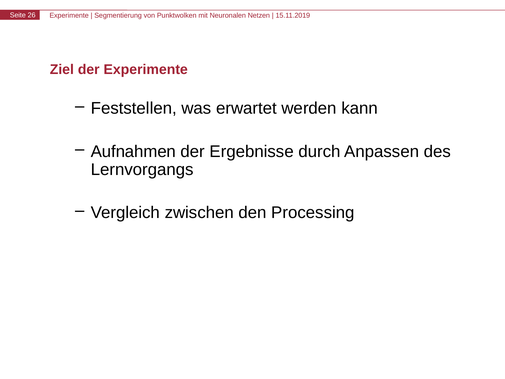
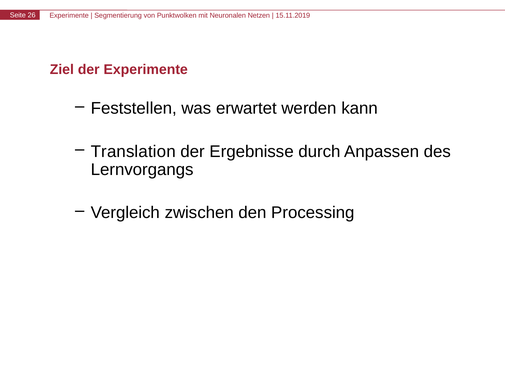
Aufnahmen: Aufnahmen -> Translation
